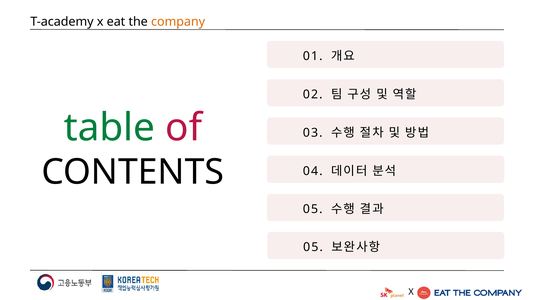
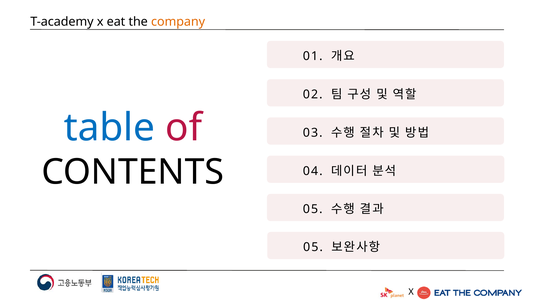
table colour: green -> blue
